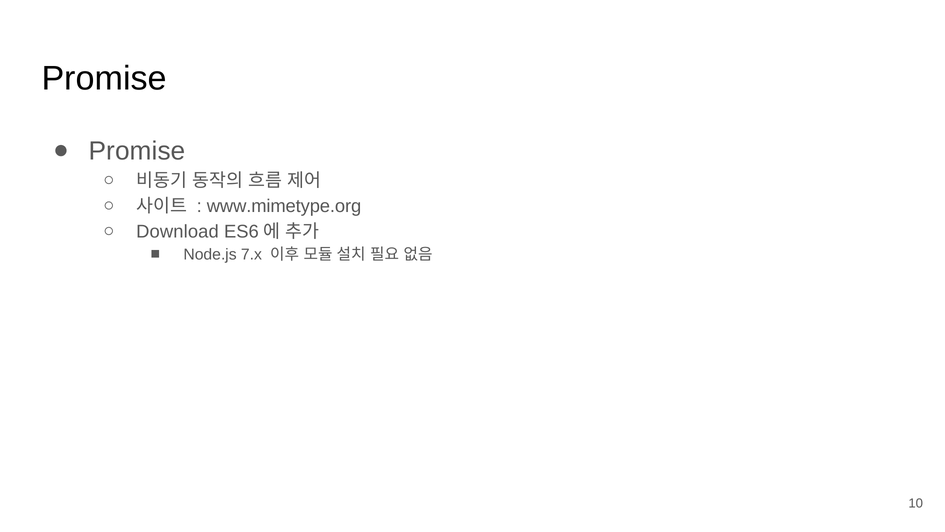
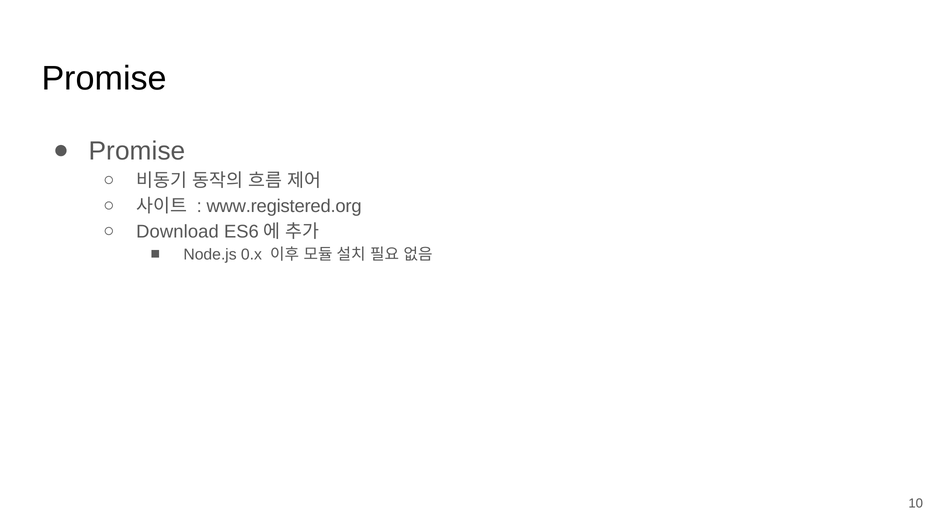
www.mimetype.org: www.mimetype.org -> www.registered.org
7.x: 7.x -> 0.x
